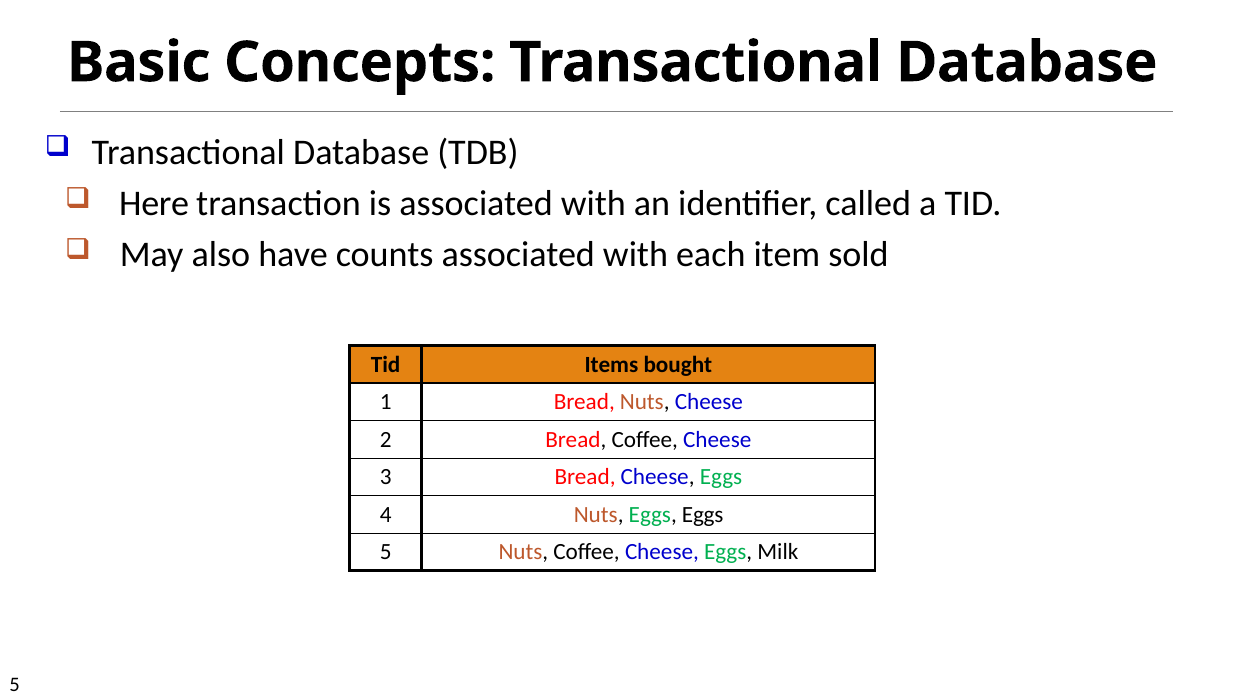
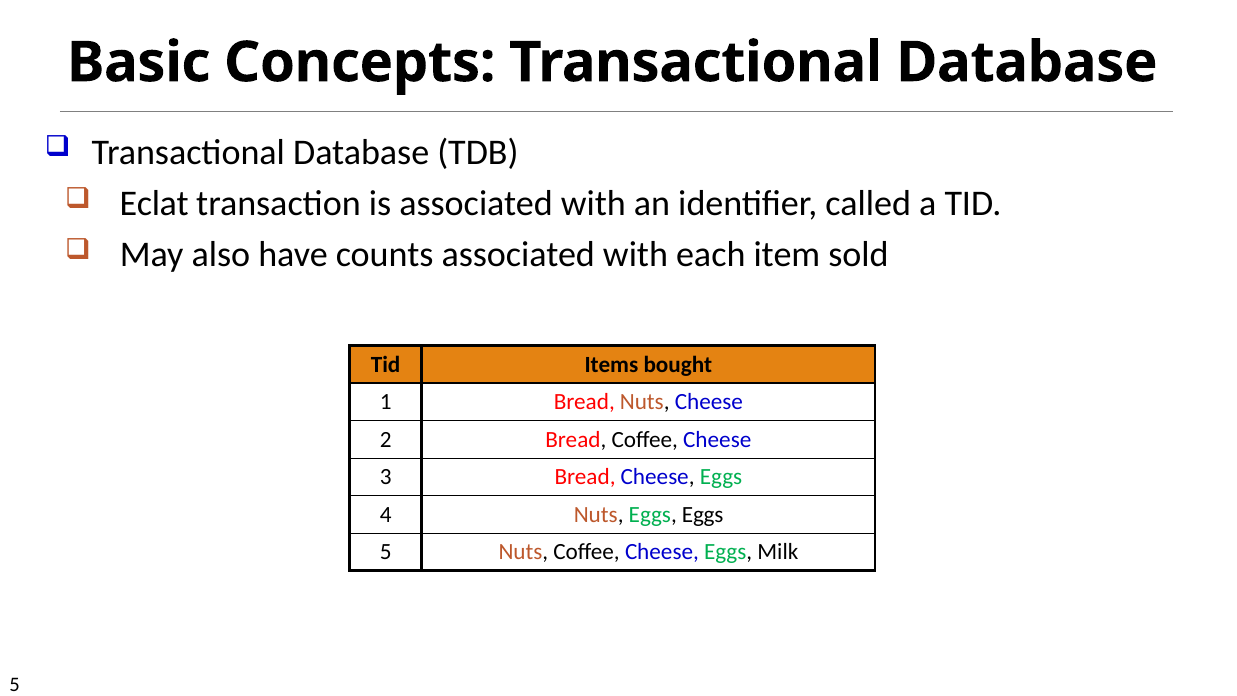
Here: Here -> Eclat
